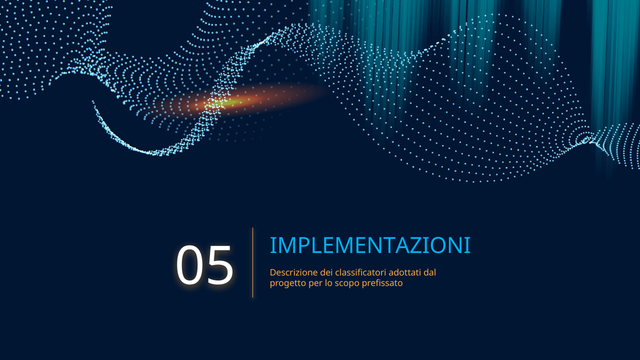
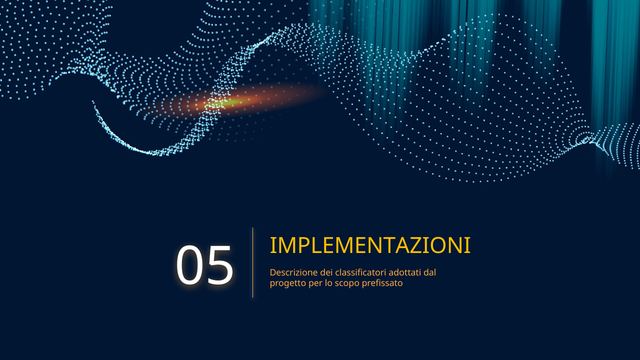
IMPLEMENTAZIONI colour: light blue -> yellow
